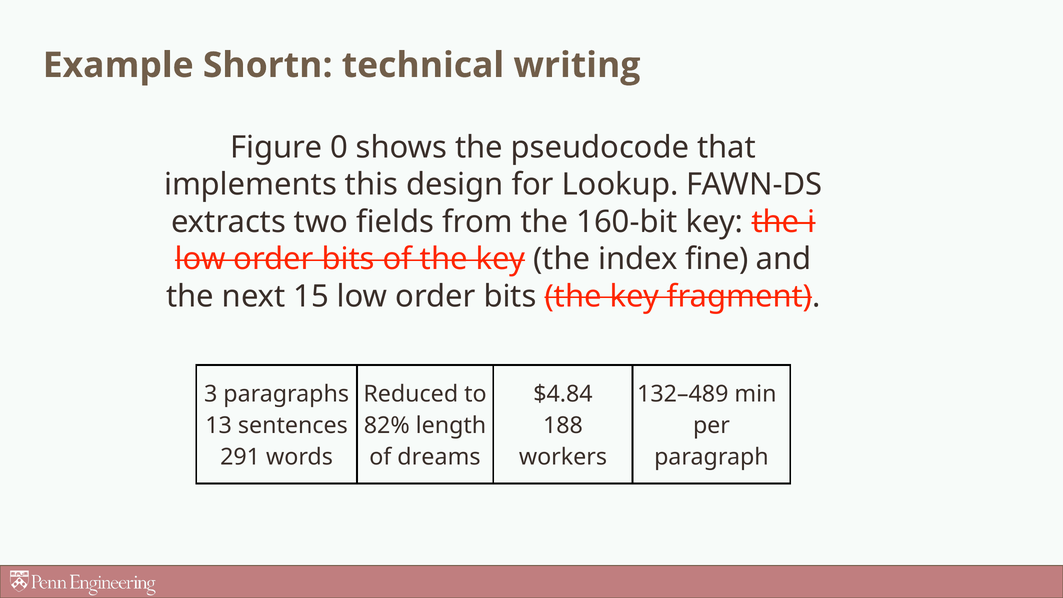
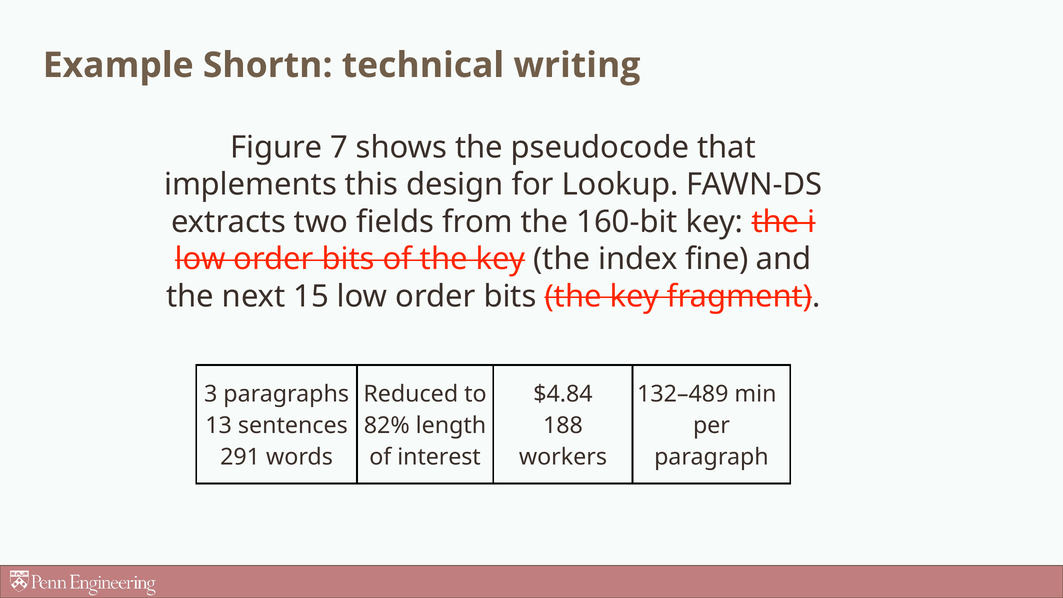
0: 0 -> 7
dreams: dreams -> interest
